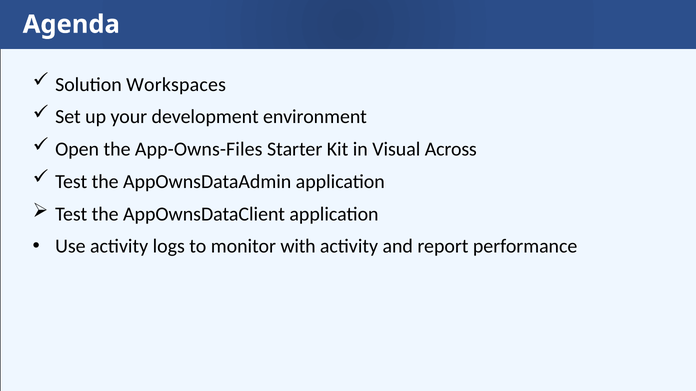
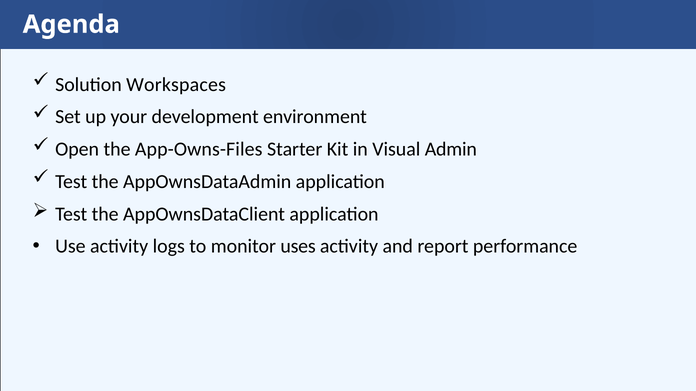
Across: Across -> Admin
with: with -> uses
